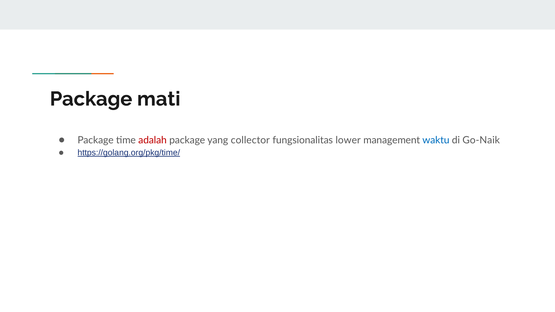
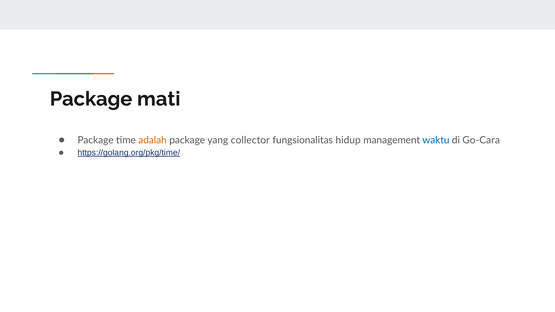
adalah colour: red -> orange
lower: lower -> hidup
Go-Naik: Go-Naik -> Go-Cara
